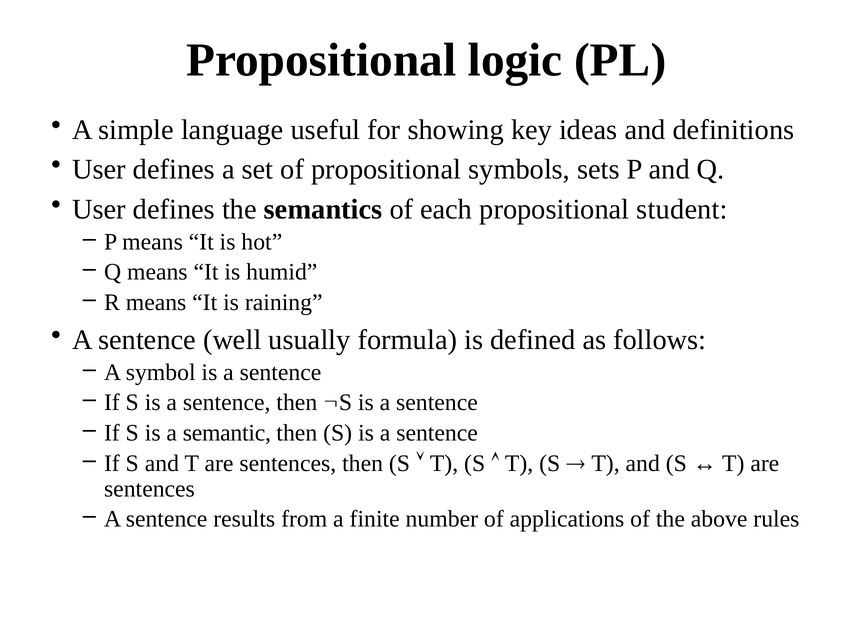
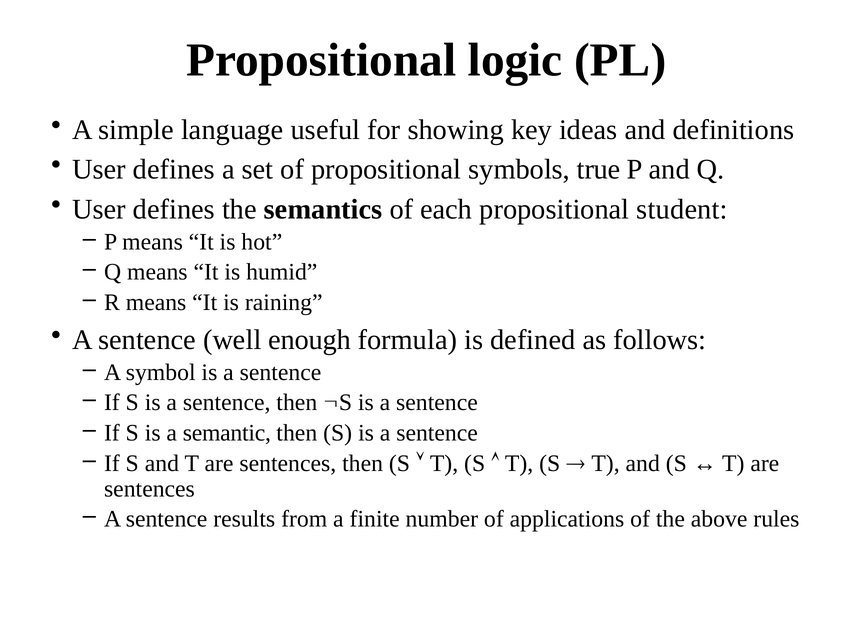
sets: sets -> true
usually: usually -> enough
